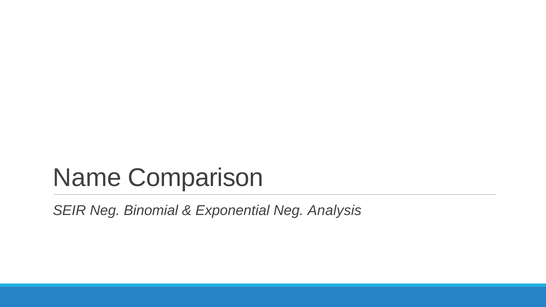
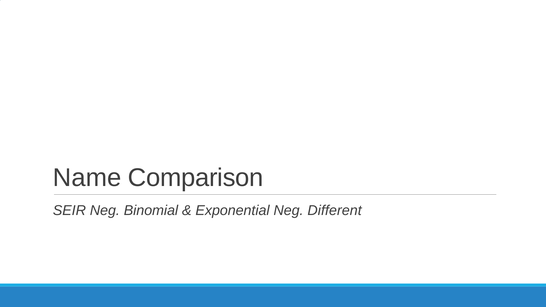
Analysis: Analysis -> Different
